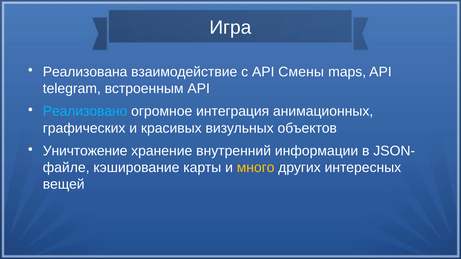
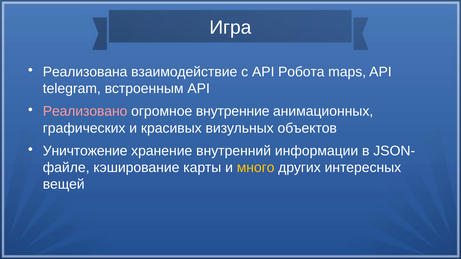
Смены: Смены -> Робота
Реализовано colour: light blue -> pink
интеграция: интеграция -> внутренние
